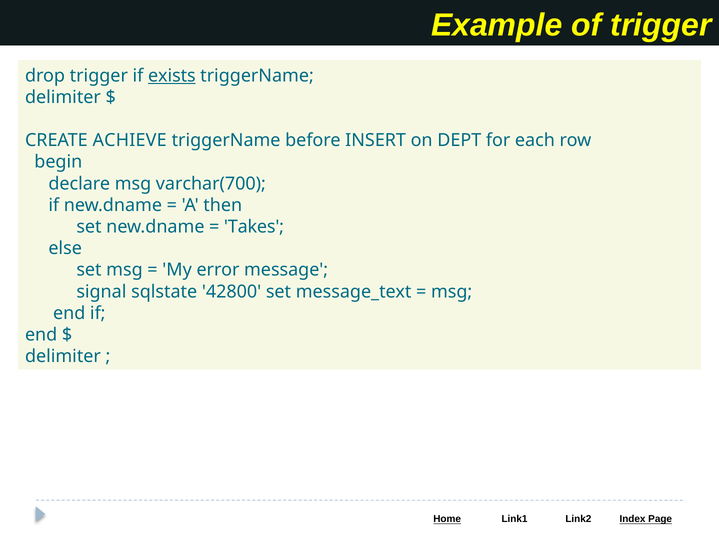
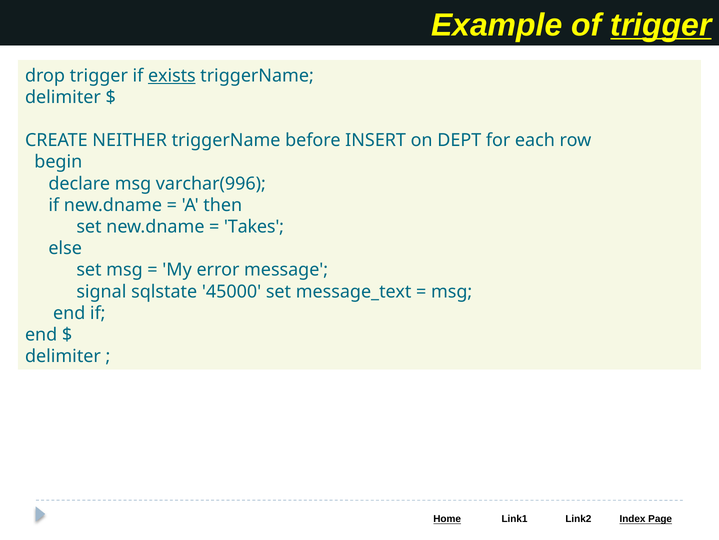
trigger at (661, 25) underline: none -> present
ACHIEVE: ACHIEVE -> NEITHER
varchar(700: varchar(700 -> varchar(996
42800: 42800 -> 45000
